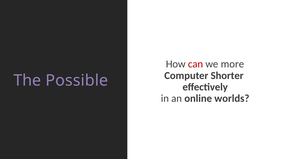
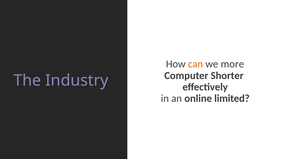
can colour: red -> orange
Possible: Possible -> Industry
worlds: worlds -> limited
